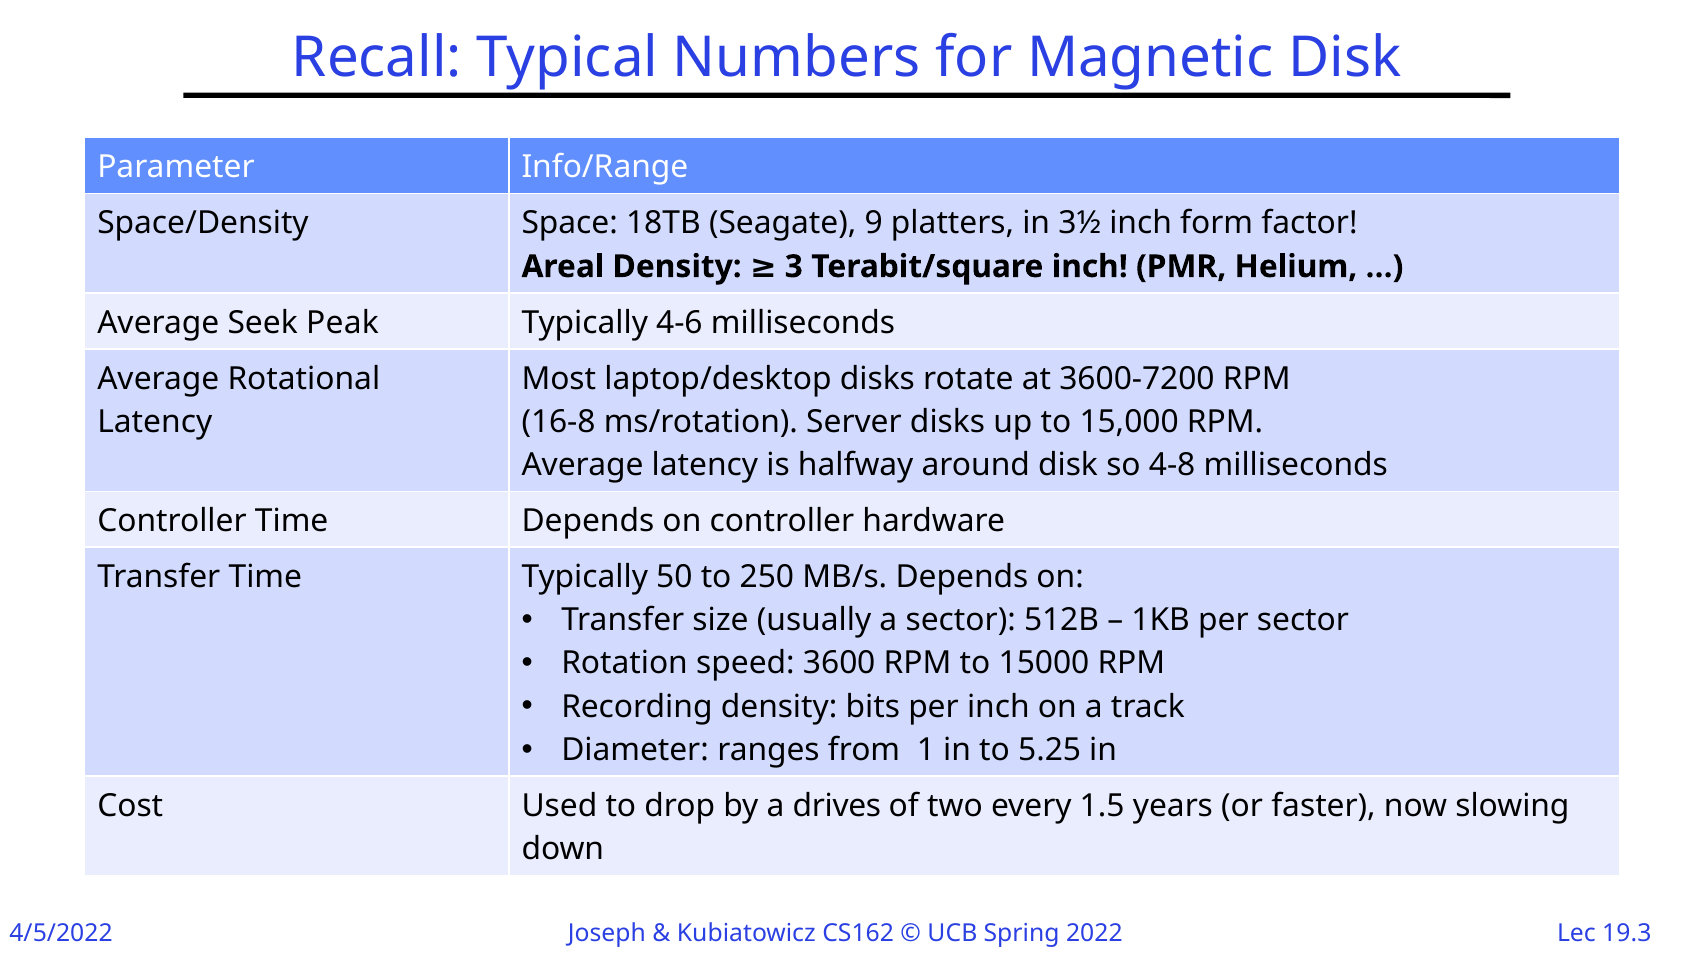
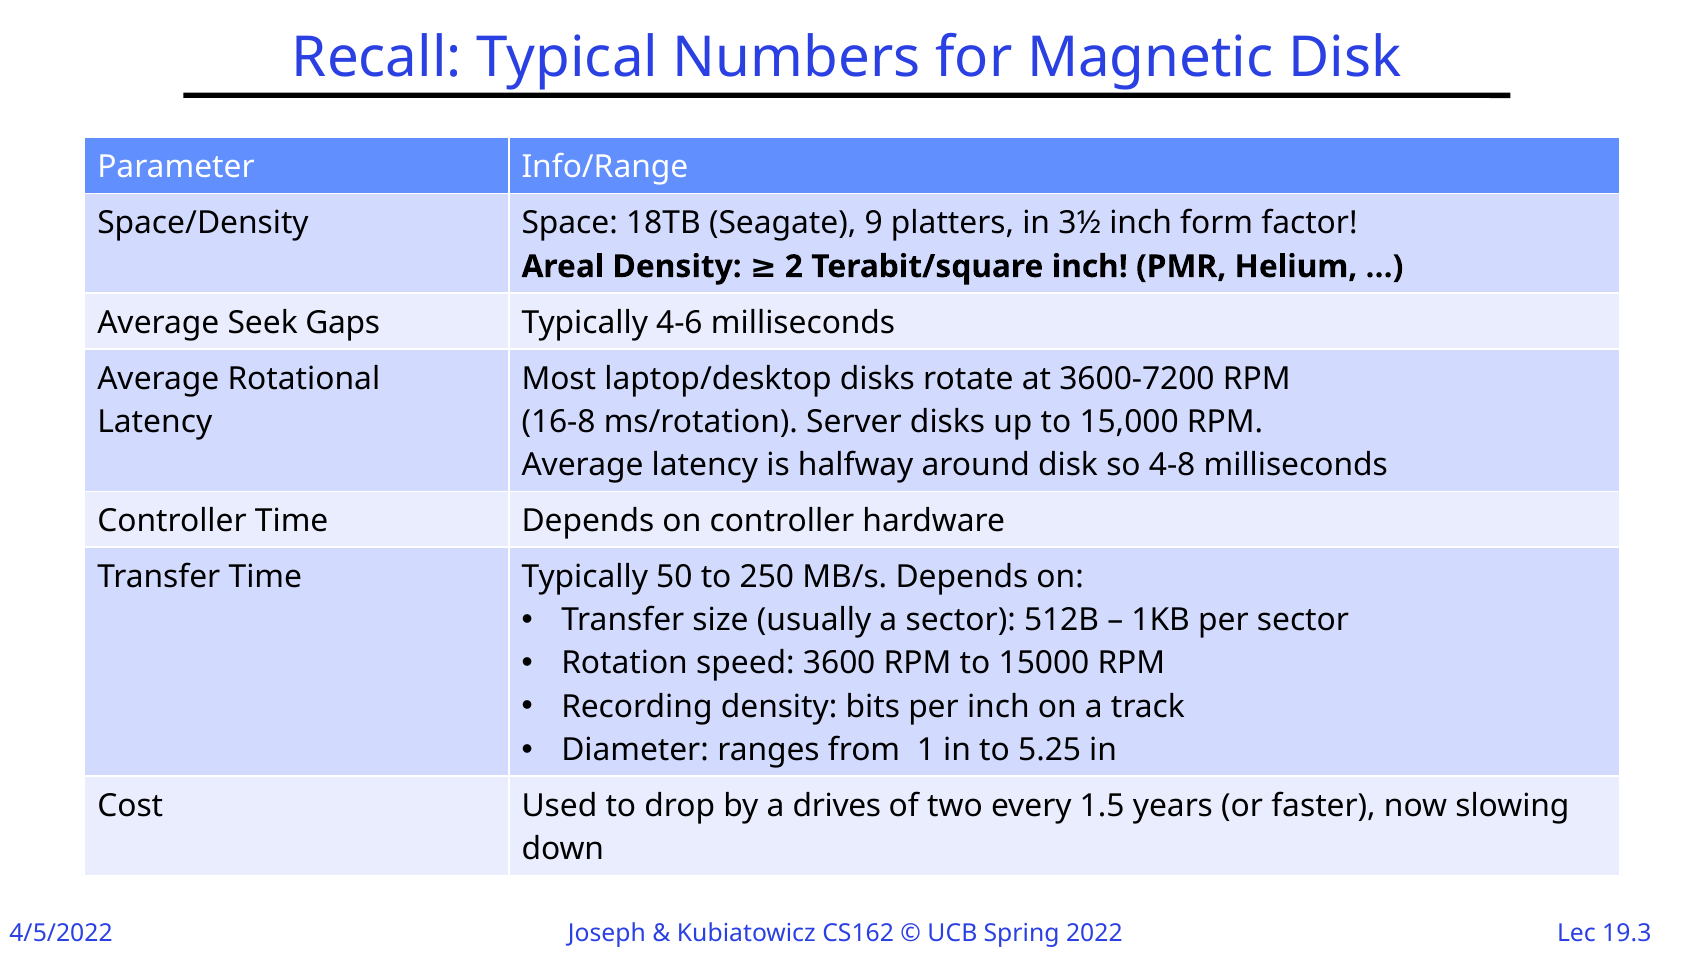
3: 3 -> 2
Peak: Peak -> Gaps
